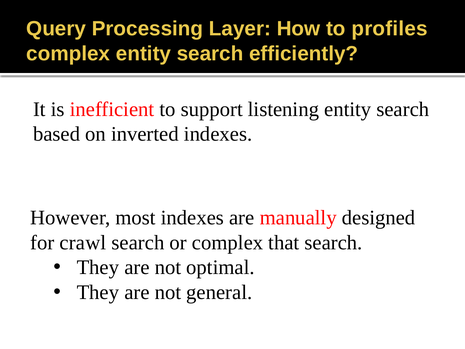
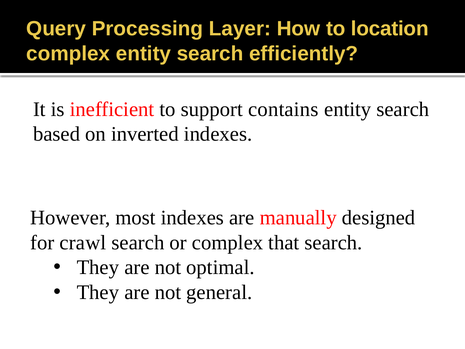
profiles: profiles -> location
listening: listening -> contains
